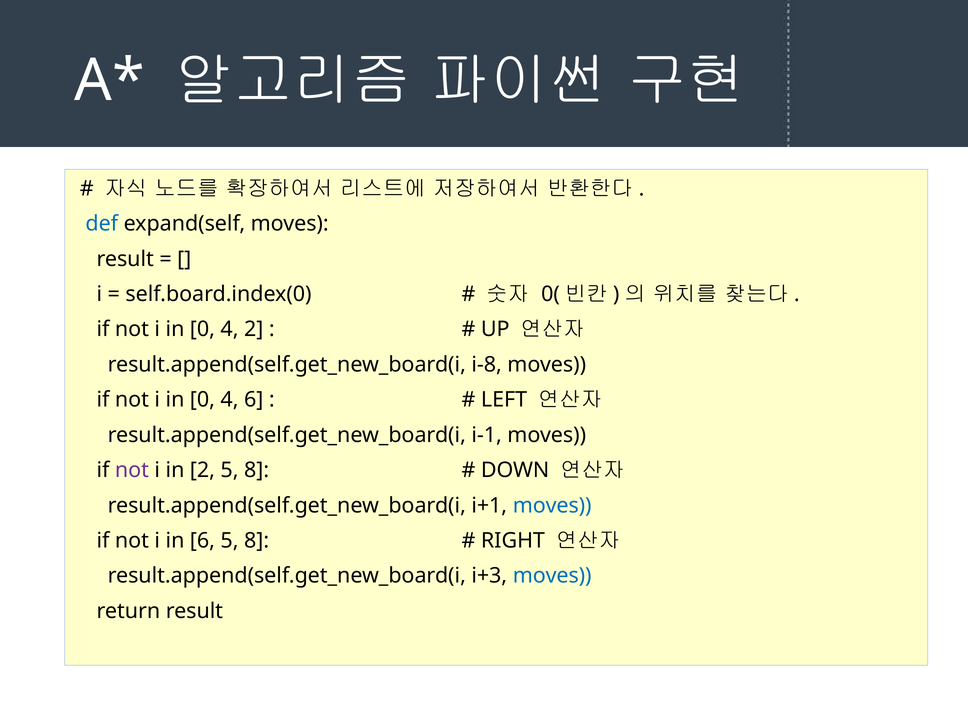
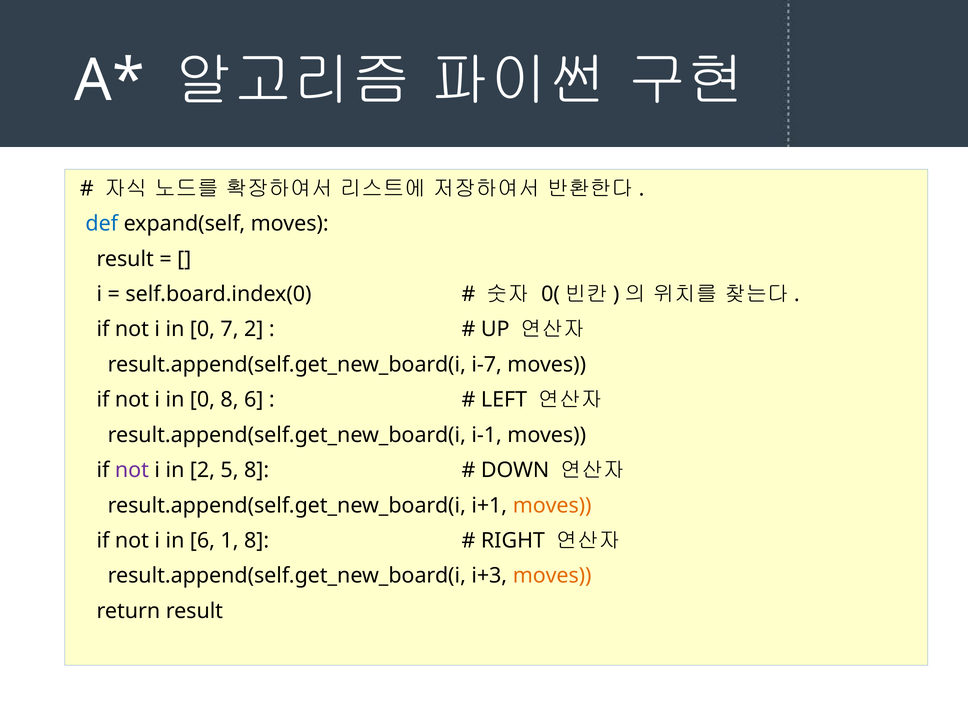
4 at (229, 329): 4 -> 7
i-8: i-8 -> i-7
4 at (229, 400): 4 -> 8
moves at (552, 505) colour: blue -> orange
6 5: 5 -> 1
moves at (552, 576) colour: blue -> orange
